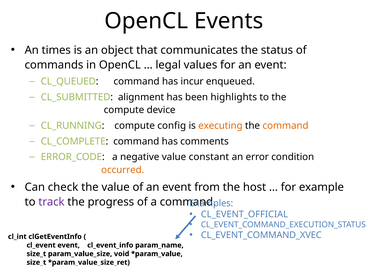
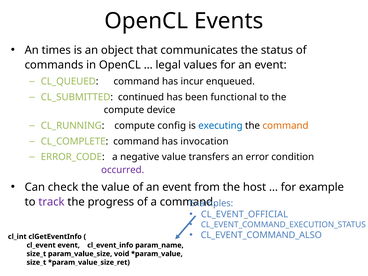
alignment: alignment -> continued
highlights: highlights -> functional
executing colour: orange -> blue
comments: comments -> invocation
constant: constant -> transfers
occurred colour: orange -> purple
CL_EVENT_COMMAND_XVEC: CL_EVENT_COMMAND_XVEC -> CL_EVENT_COMMAND_ALSO
